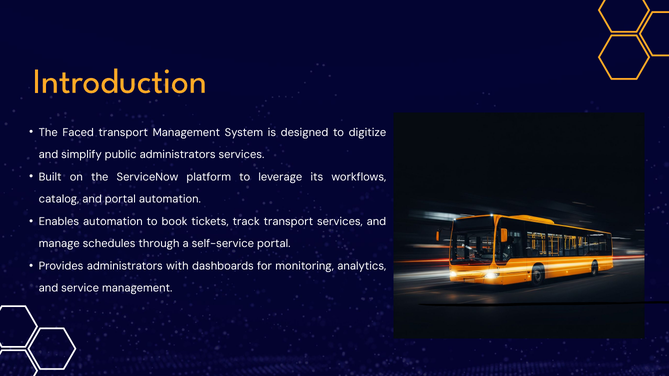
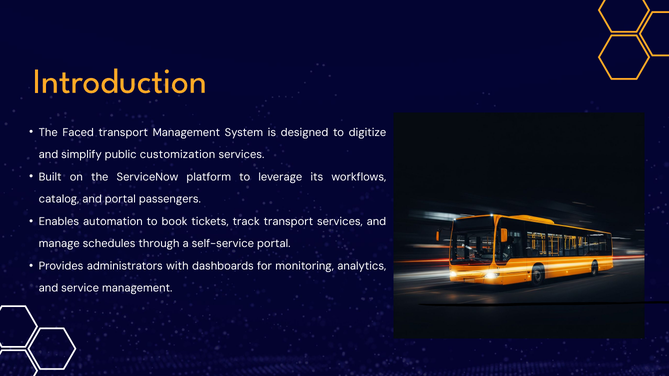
public administrators: administrators -> customization
portal automation: automation -> passengers
